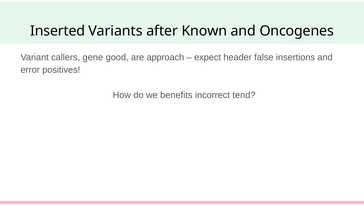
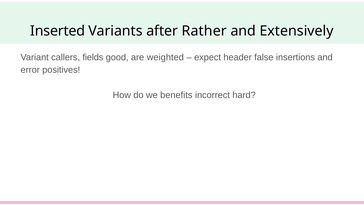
Known: Known -> Rather
Oncogenes: Oncogenes -> Extensively
gene: gene -> fields
approach: approach -> weighted
tend: tend -> hard
